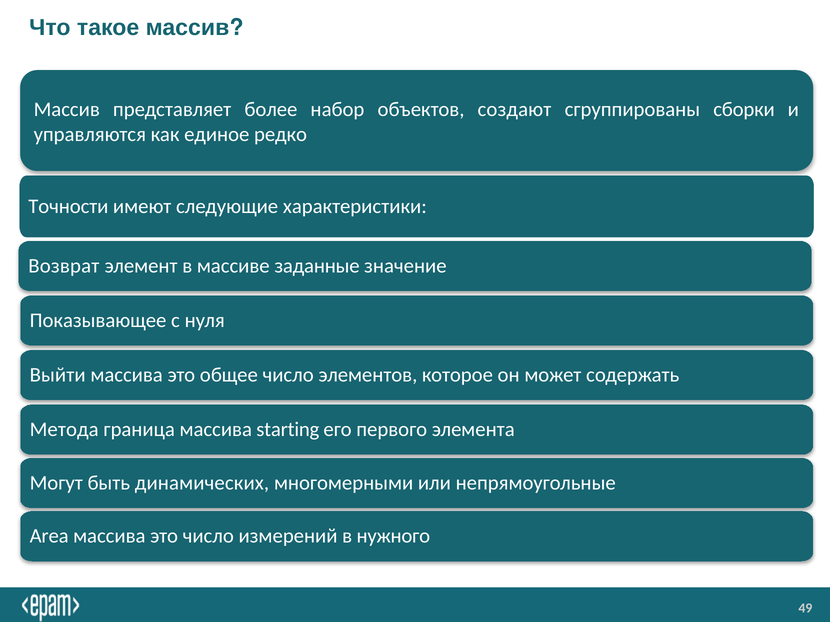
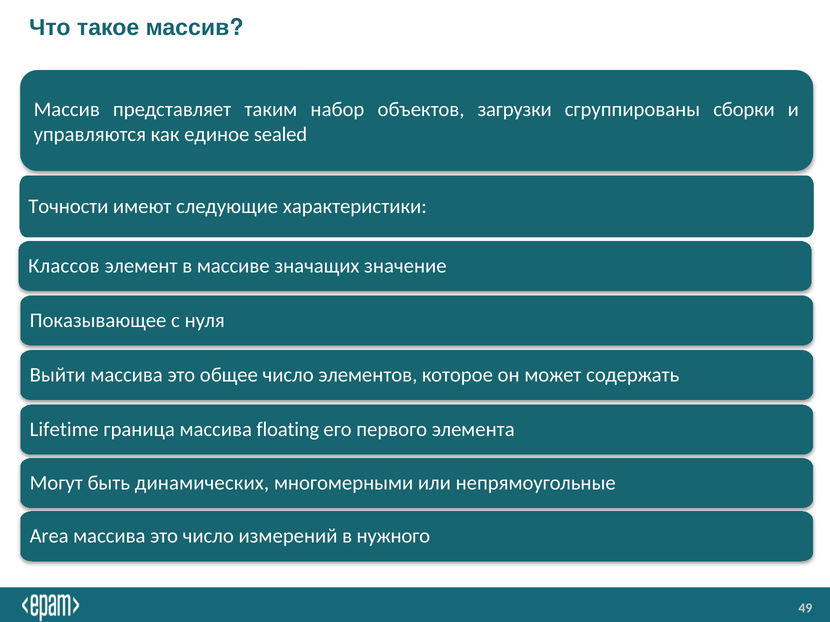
более: более -> таким
создают: создают -> загрузки
редко: редко -> sealed
Возврат: Возврат -> Классов
заданные: заданные -> значащих
Метода: Метода -> Lifetime
starting: starting -> floating
